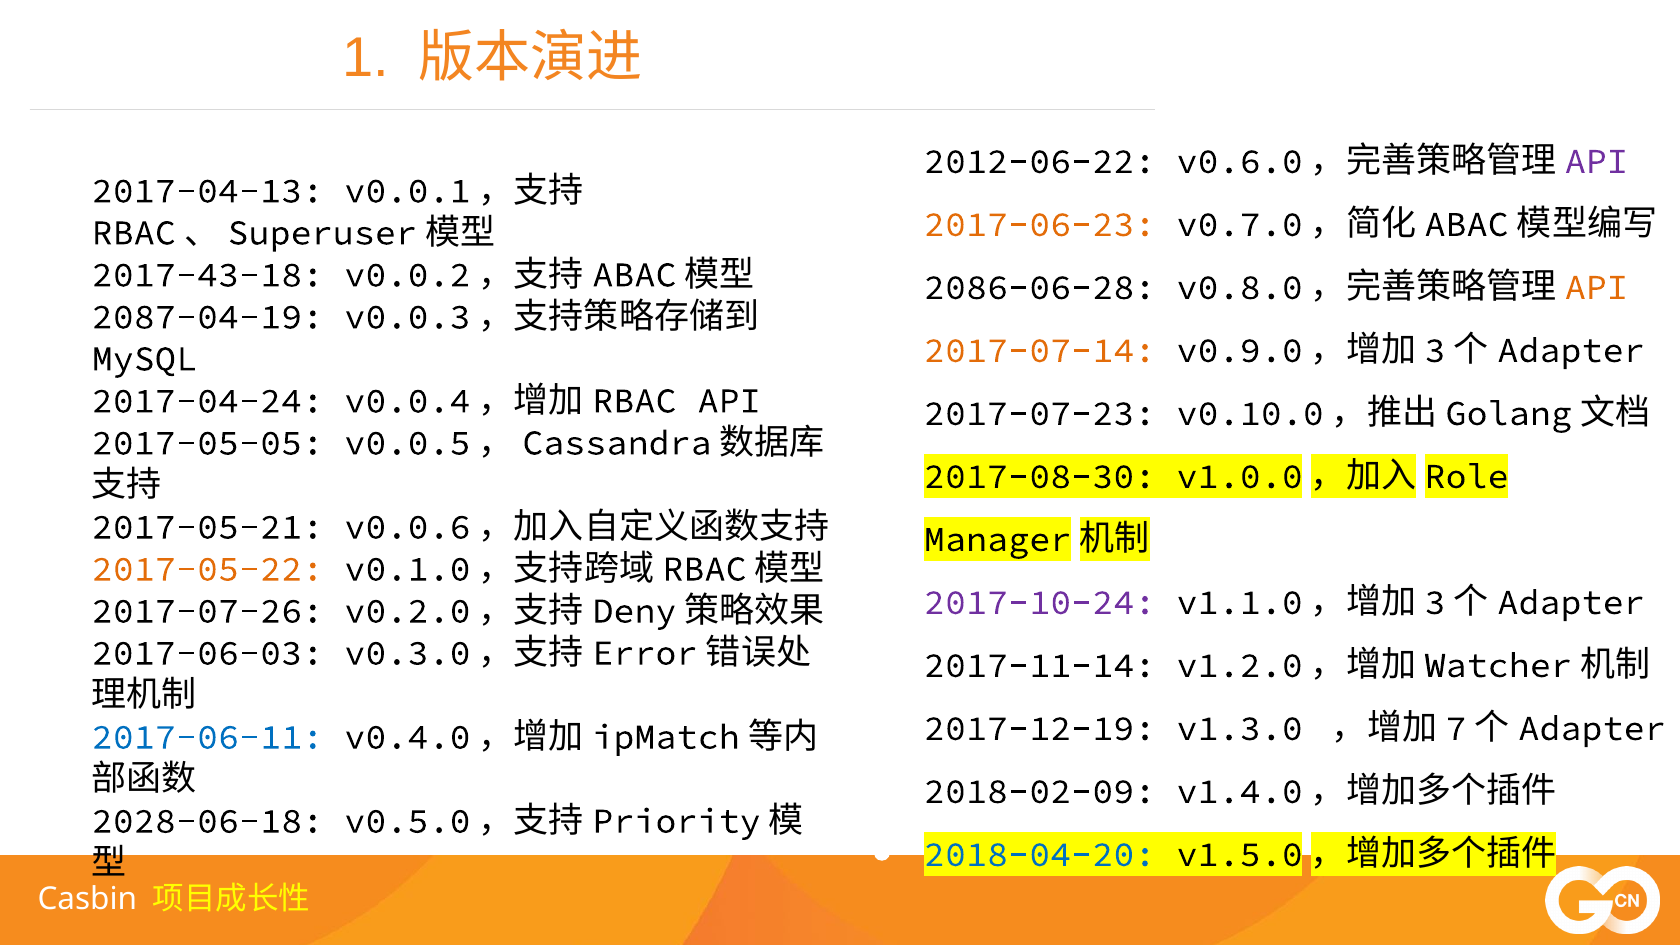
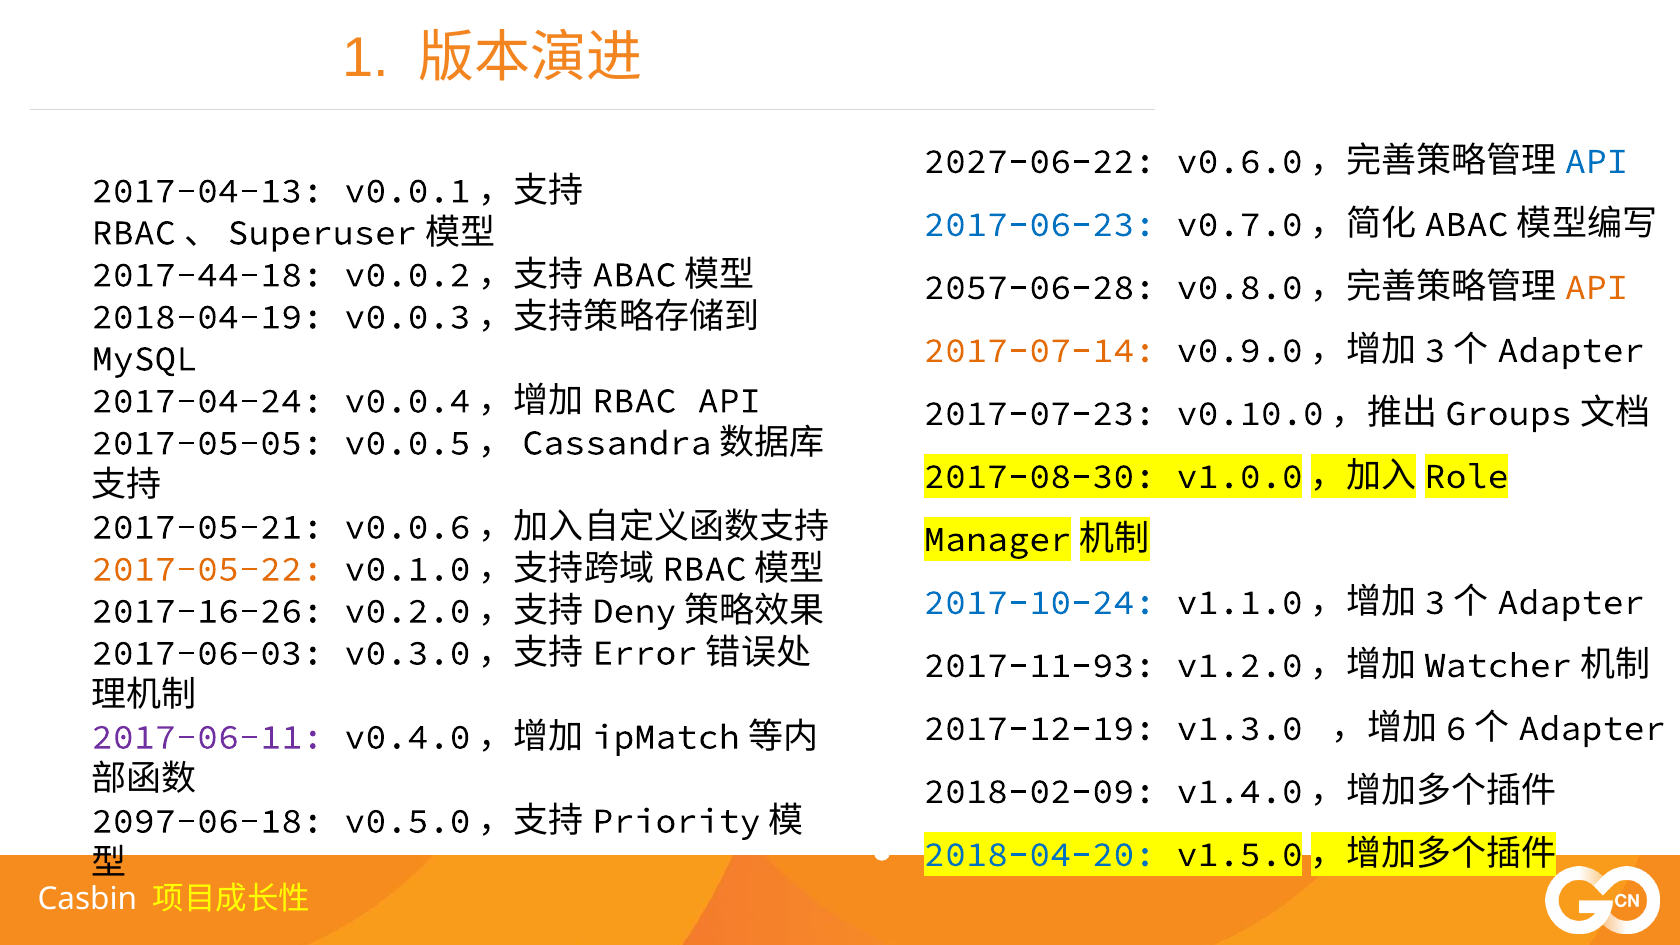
2012-06-22: 2012-06-22 -> 2027-06-22
API at (1596, 161) colour: purple -> blue
2017-06-23 colour: orange -> blue
2017-43-18: 2017-43-18 -> 2017-44-18
2086-06-28: 2086-06-28 -> 2057-06-28
2087-04-19: 2087-04-19 -> 2018-04-19
Golang: Golang -> Groups
2017-10-24 colour: purple -> blue
2017-07-26: 2017-07-26 -> 2017-16-26
2017-11-14: 2017-11-14 -> 2017-11-93
7: 7 -> 6
2017-06-11 colour: blue -> purple
2028-06-18: 2028-06-18 -> 2097-06-18
